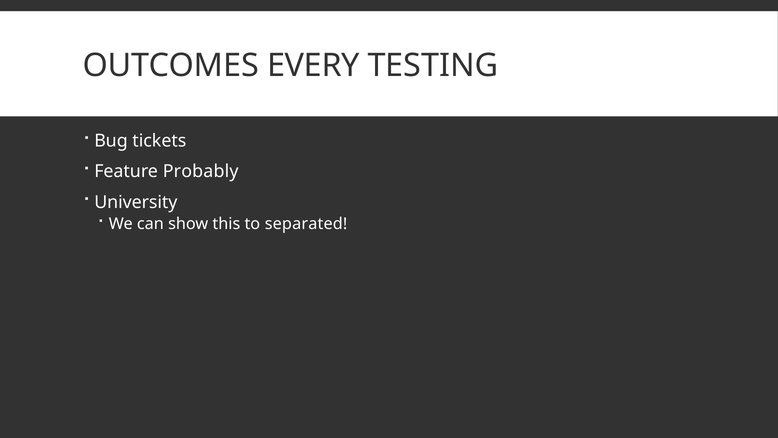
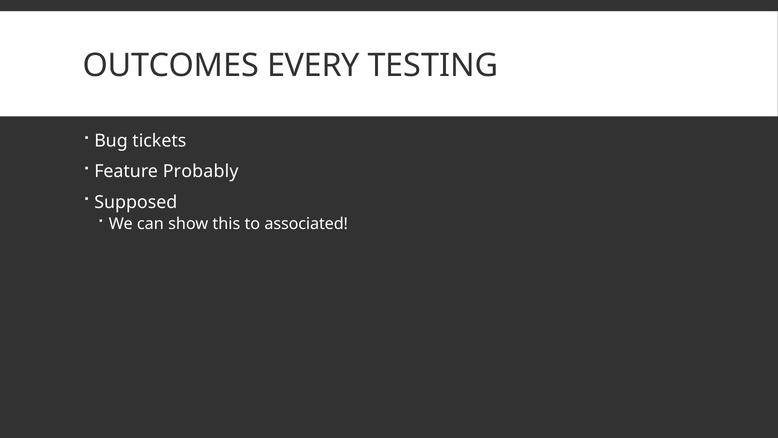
University: University -> Supposed
separated: separated -> associated
